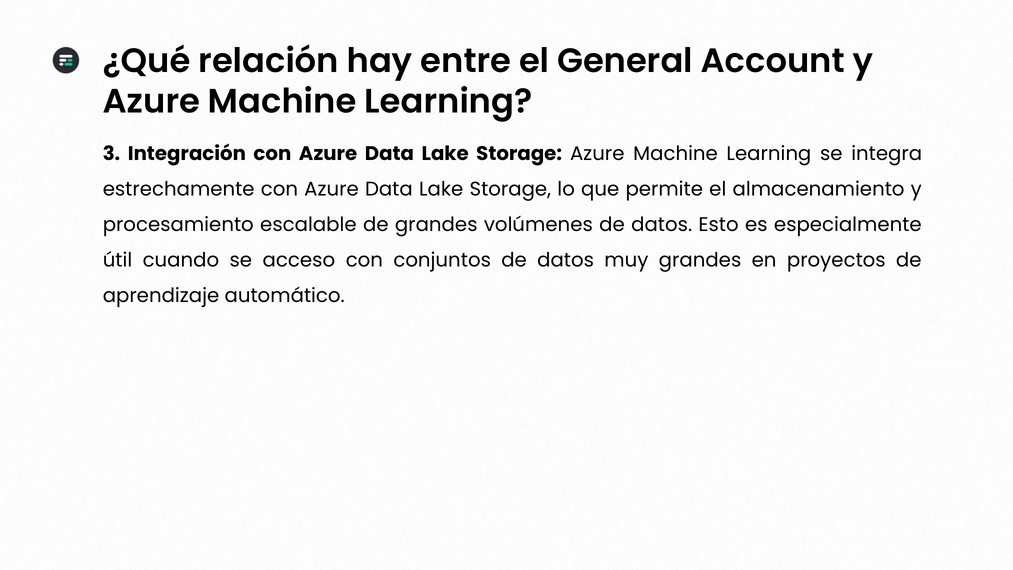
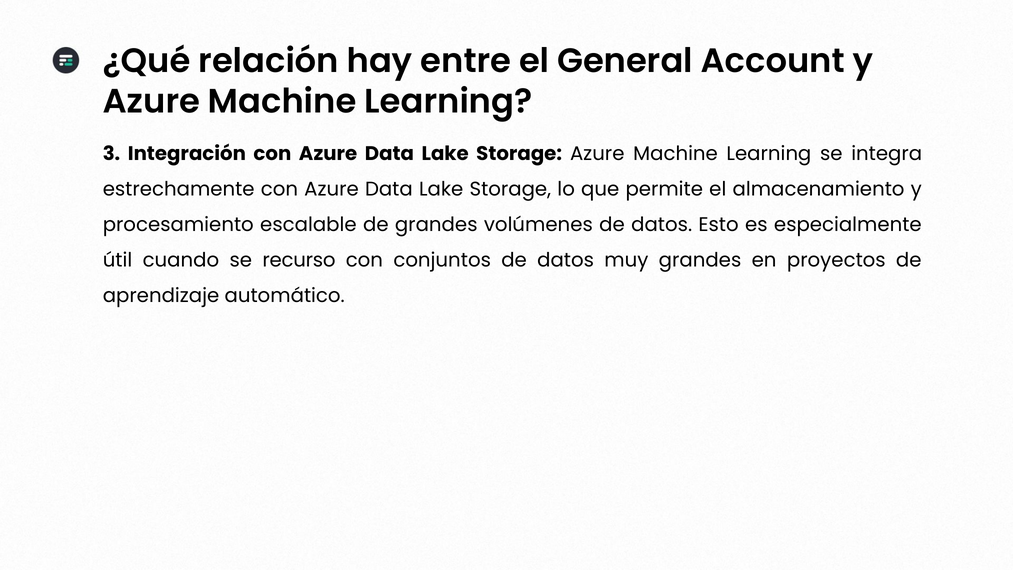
acceso: acceso -> recurso
